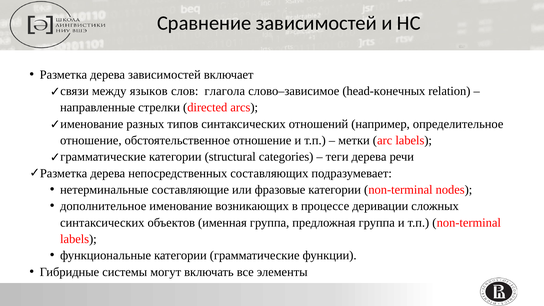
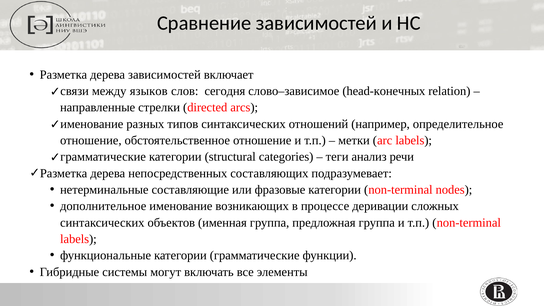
глагола: глагола -> сегодня
теги дерева: дерева -> анализ
